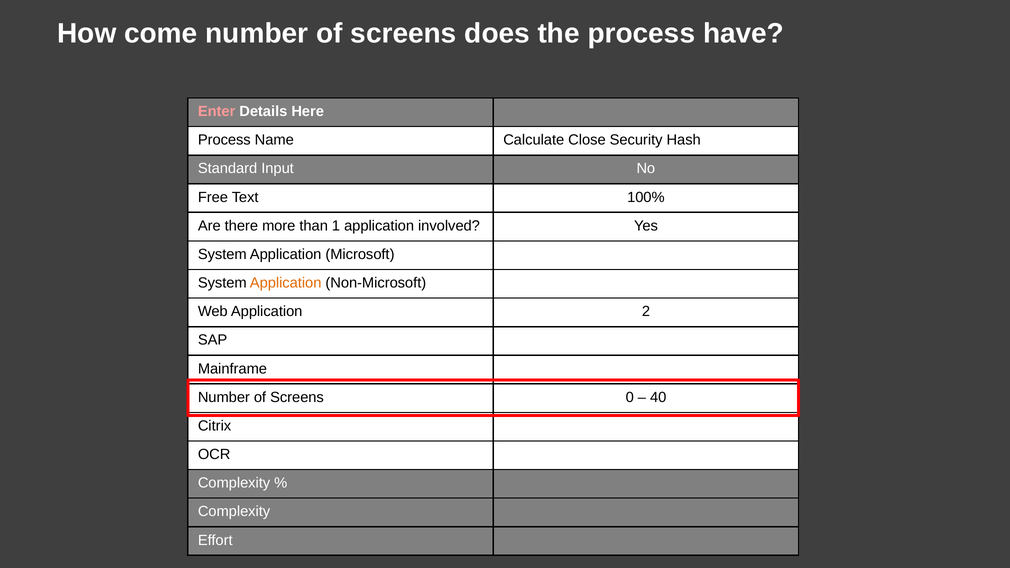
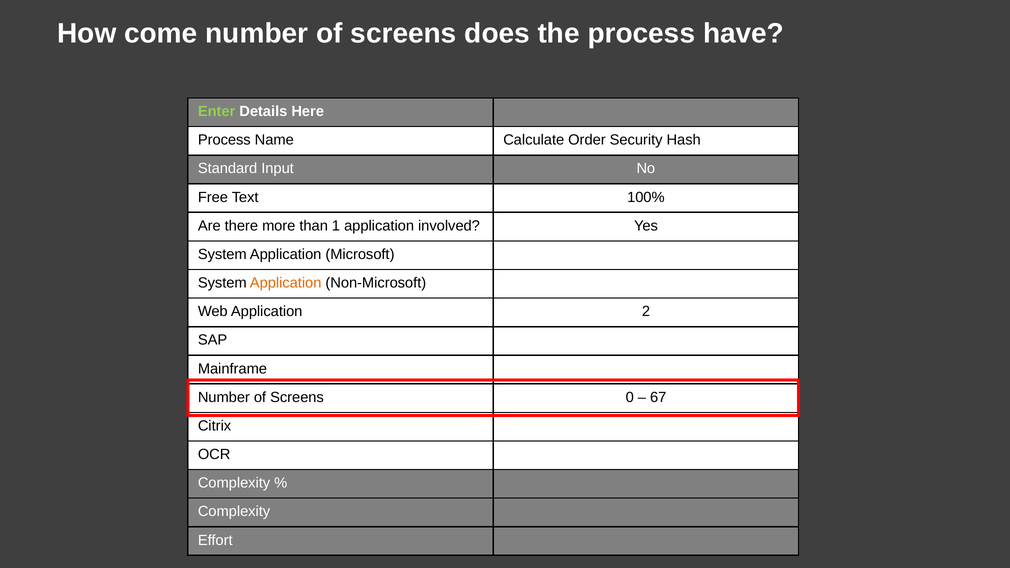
Enter colour: pink -> light green
Close: Close -> Order
40: 40 -> 67
